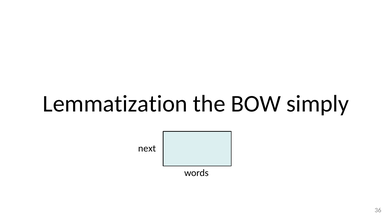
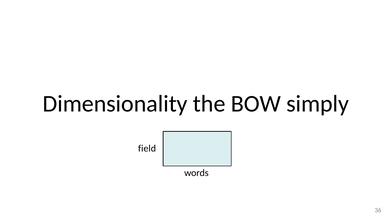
Lemmatization: Lemmatization -> Dimensionality
next: next -> field
